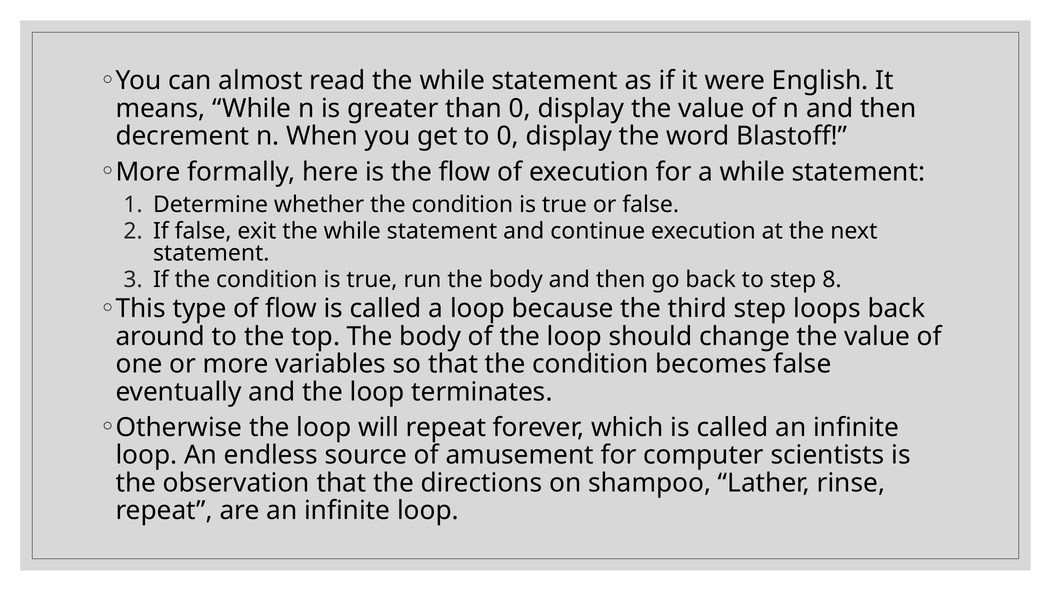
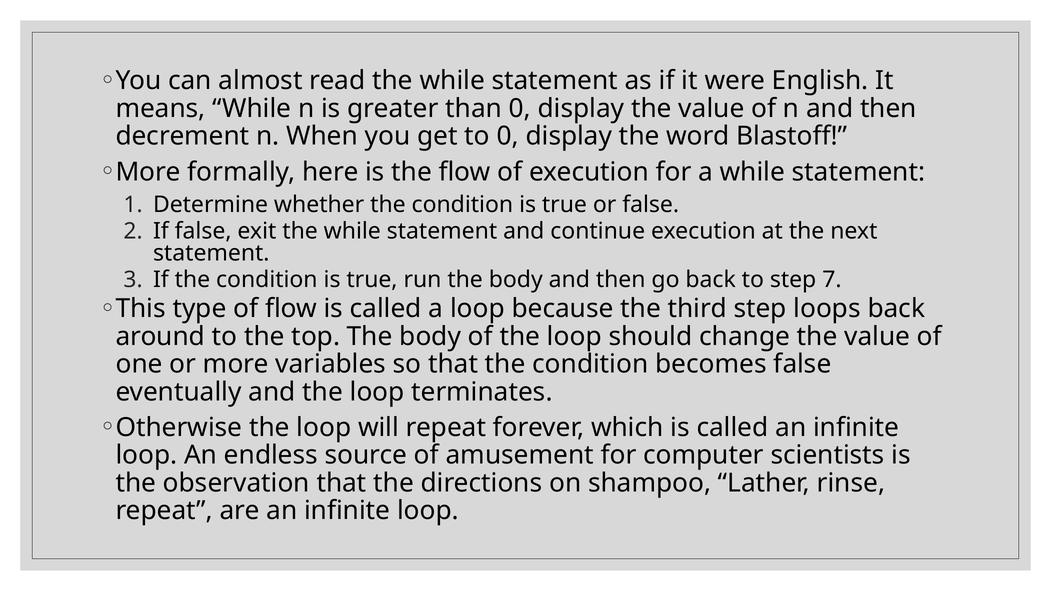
8: 8 -> 7
